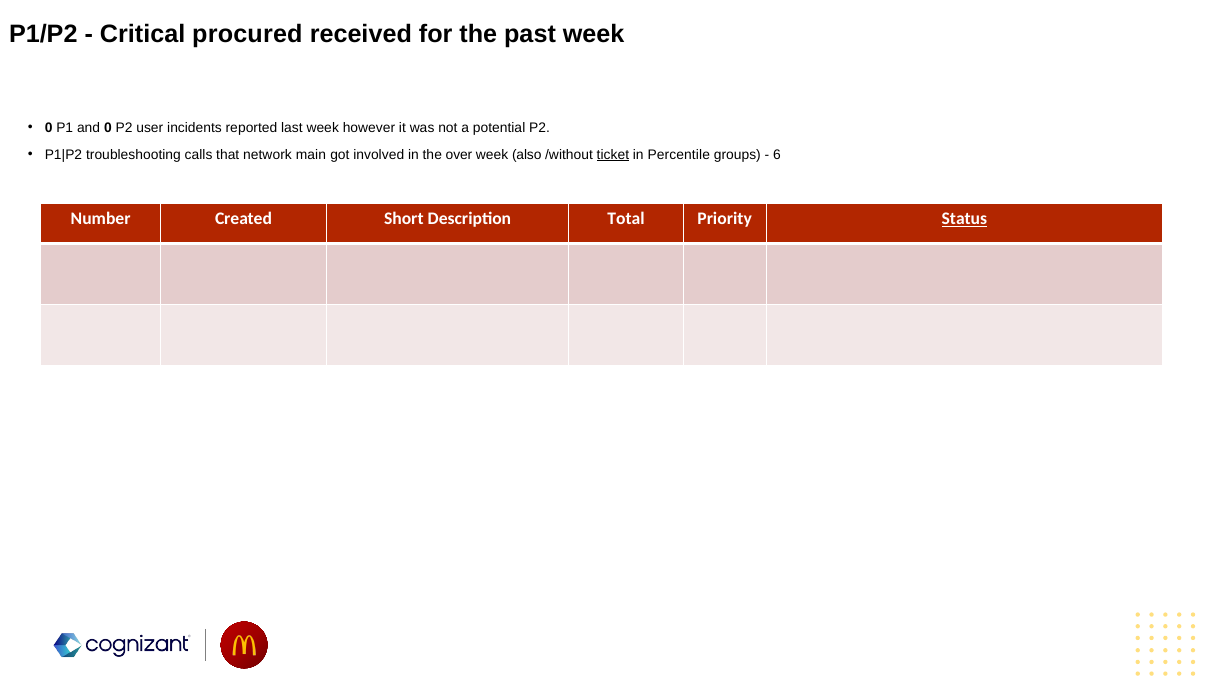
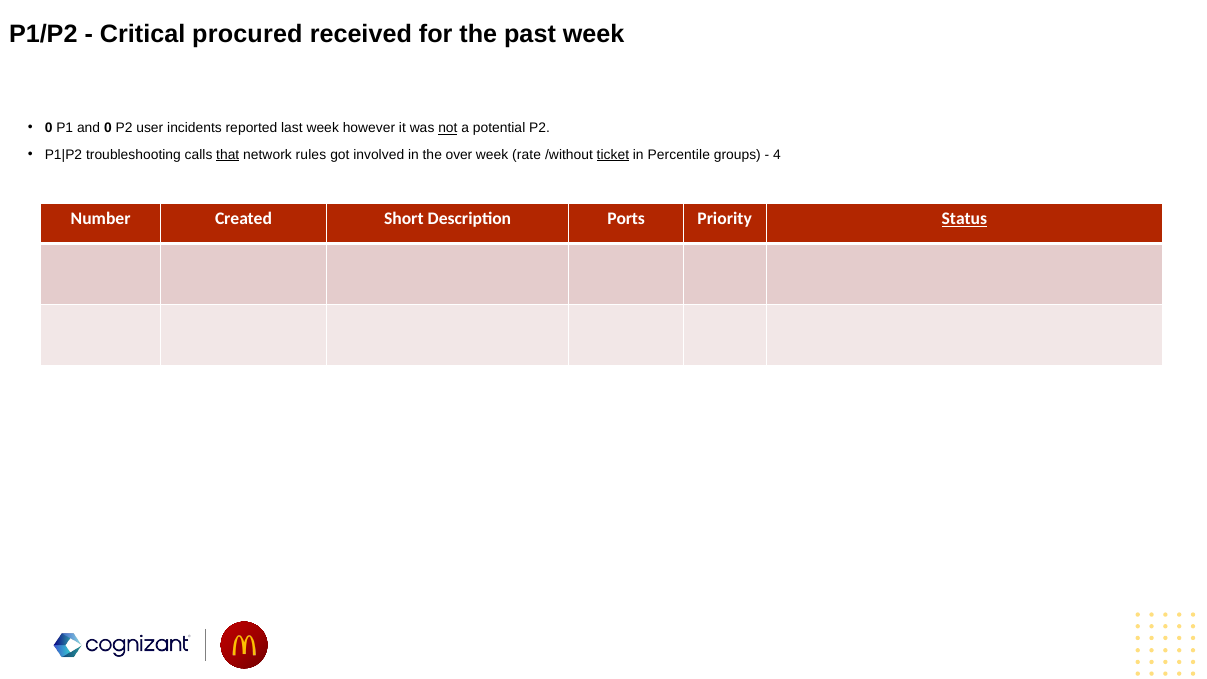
not underline: none -> present
that underline: none -> present
main: main -> rules
also: also -> rate
6: 6 -> 4
Total: Total -> Ports
